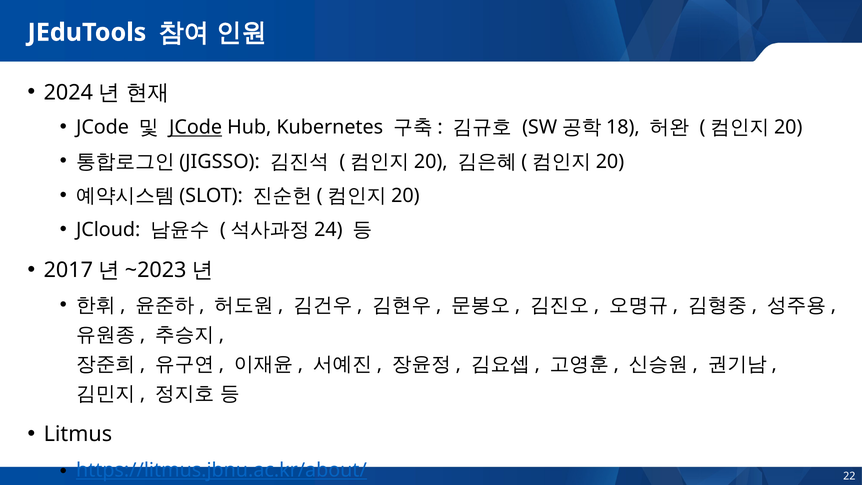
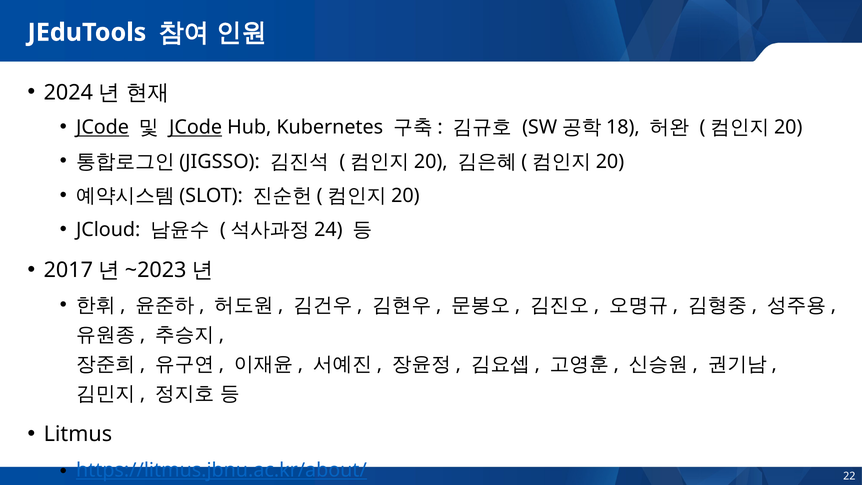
JCode at (103, 127) underline: none -> present
